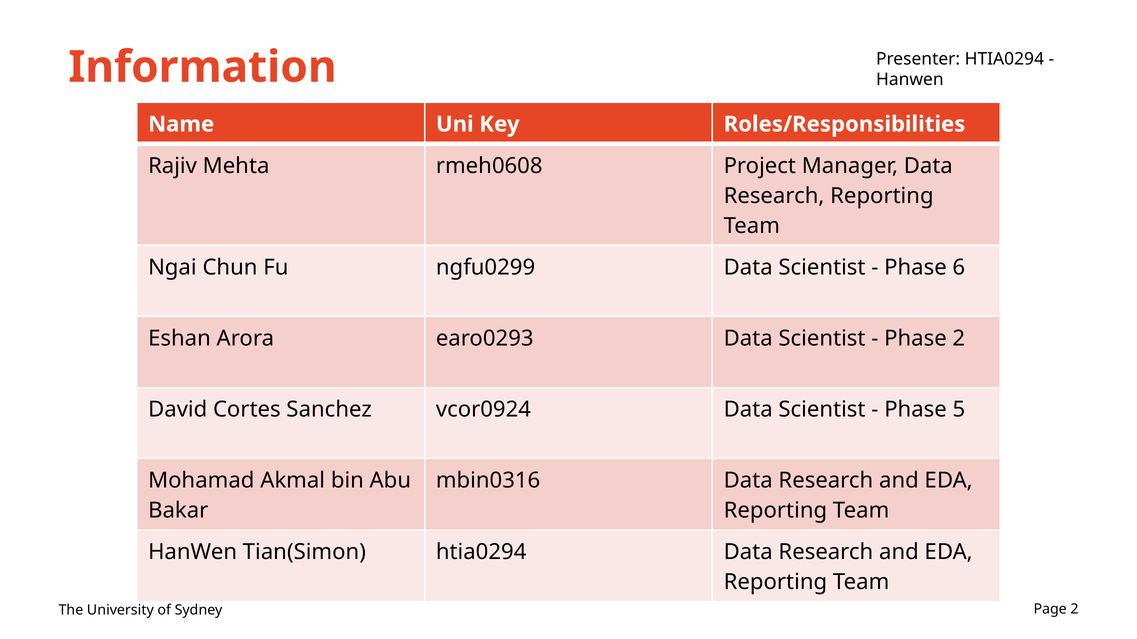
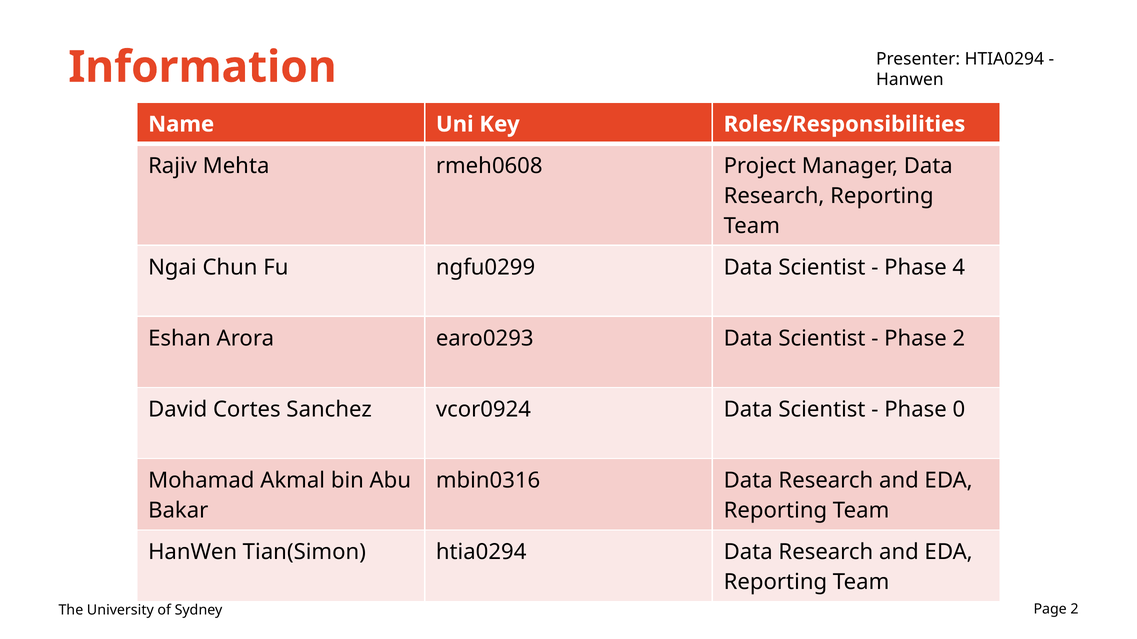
6: 6 -> 4
5: 5 -> 0
